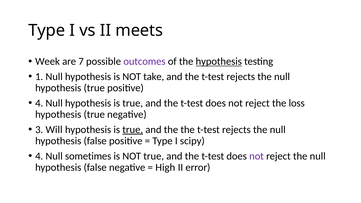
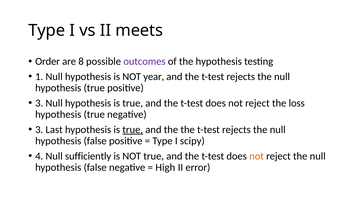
Week: Week -> Order
7: 7 -> 8
hypothesis at (219, 61) underline: present -> none
take: take -> year
4 at (39, 103): 4 -> 3
Will: Will -> Last
sometimes: sometimes -> sufficiently
not at (257, 156) colour: purple -> orange
